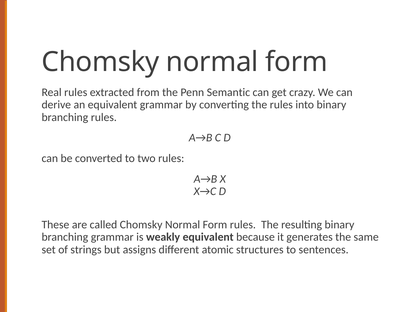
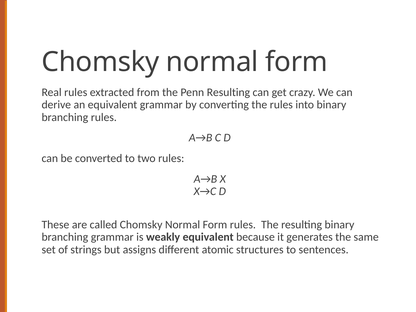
Penn Semantic: Semantic -> Resulting
